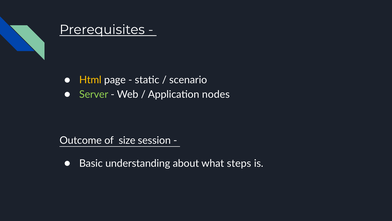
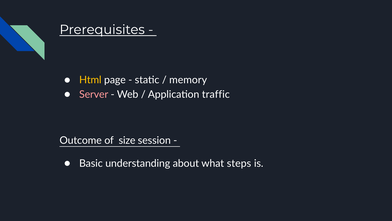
scenario: scenario -> memory
Server colour: light green -> pink
nodes: nodes -> traffic
